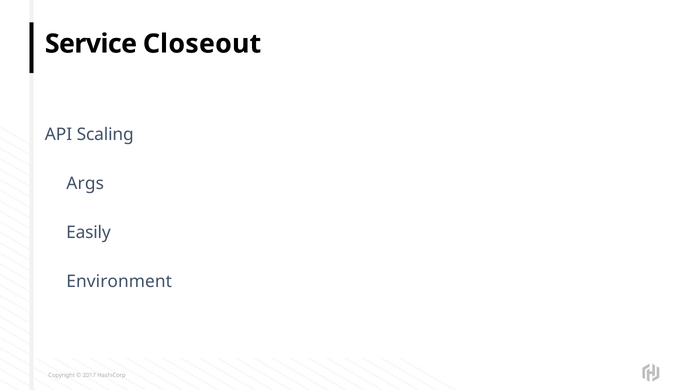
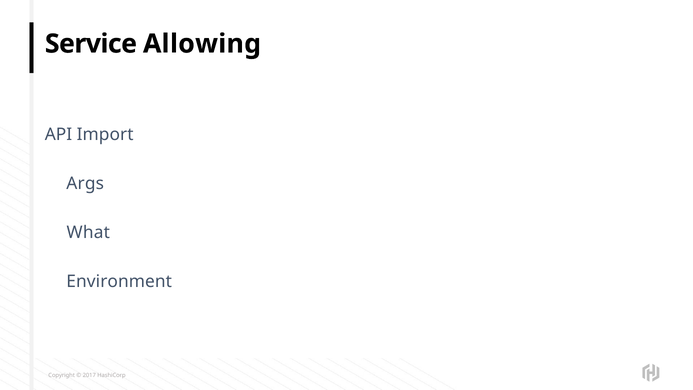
Closeout: Closeout -> Allowing
Scaling: Scaling -> Import
Easily: Easily -> What
